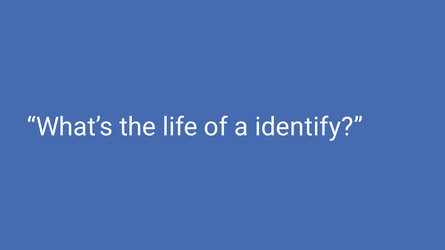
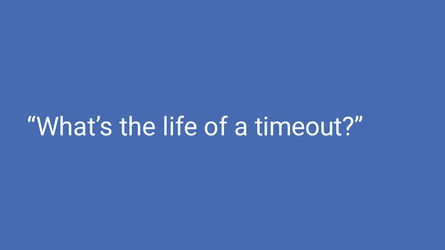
identify: identify -> timeout
